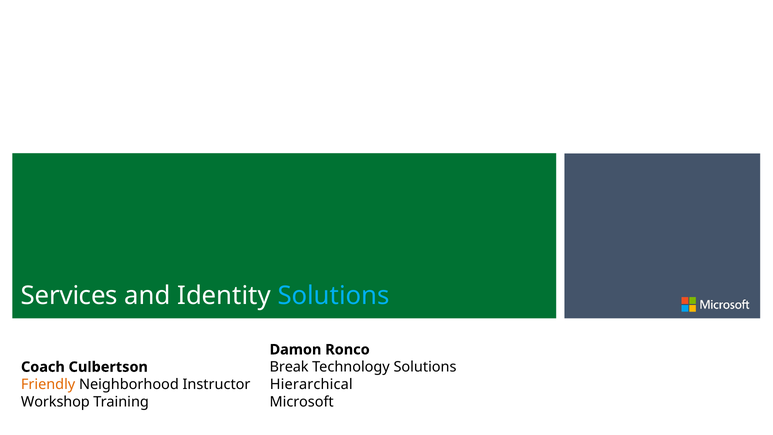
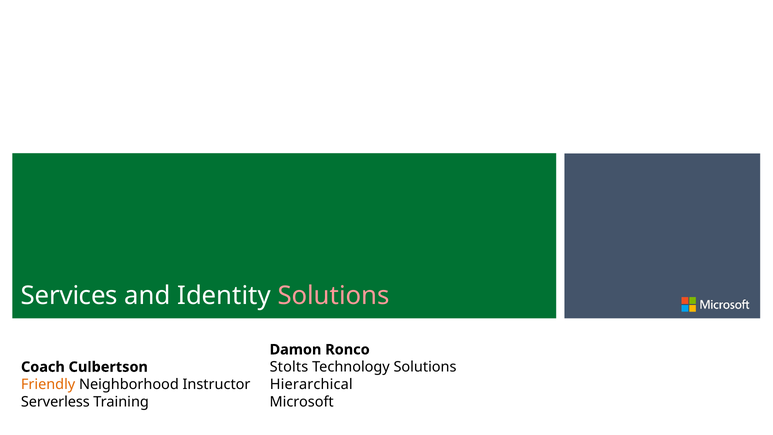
Solutions at (334, 295) colour: light blue -> pink
Break: Break -> Stolts
Workshop: Workshop -> Serverless
